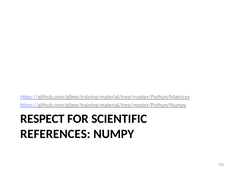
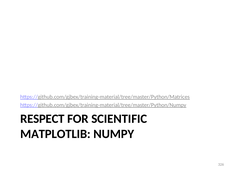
REFERENCES: REFERENCES -> MATPLOTLIB
